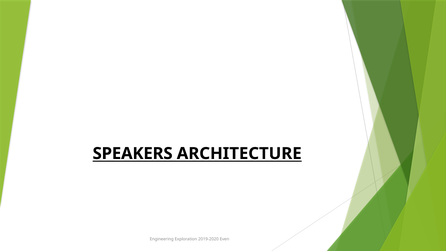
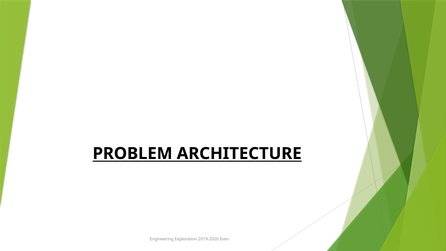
SPEAKERS: SPEAKERS -> PROBLEM
